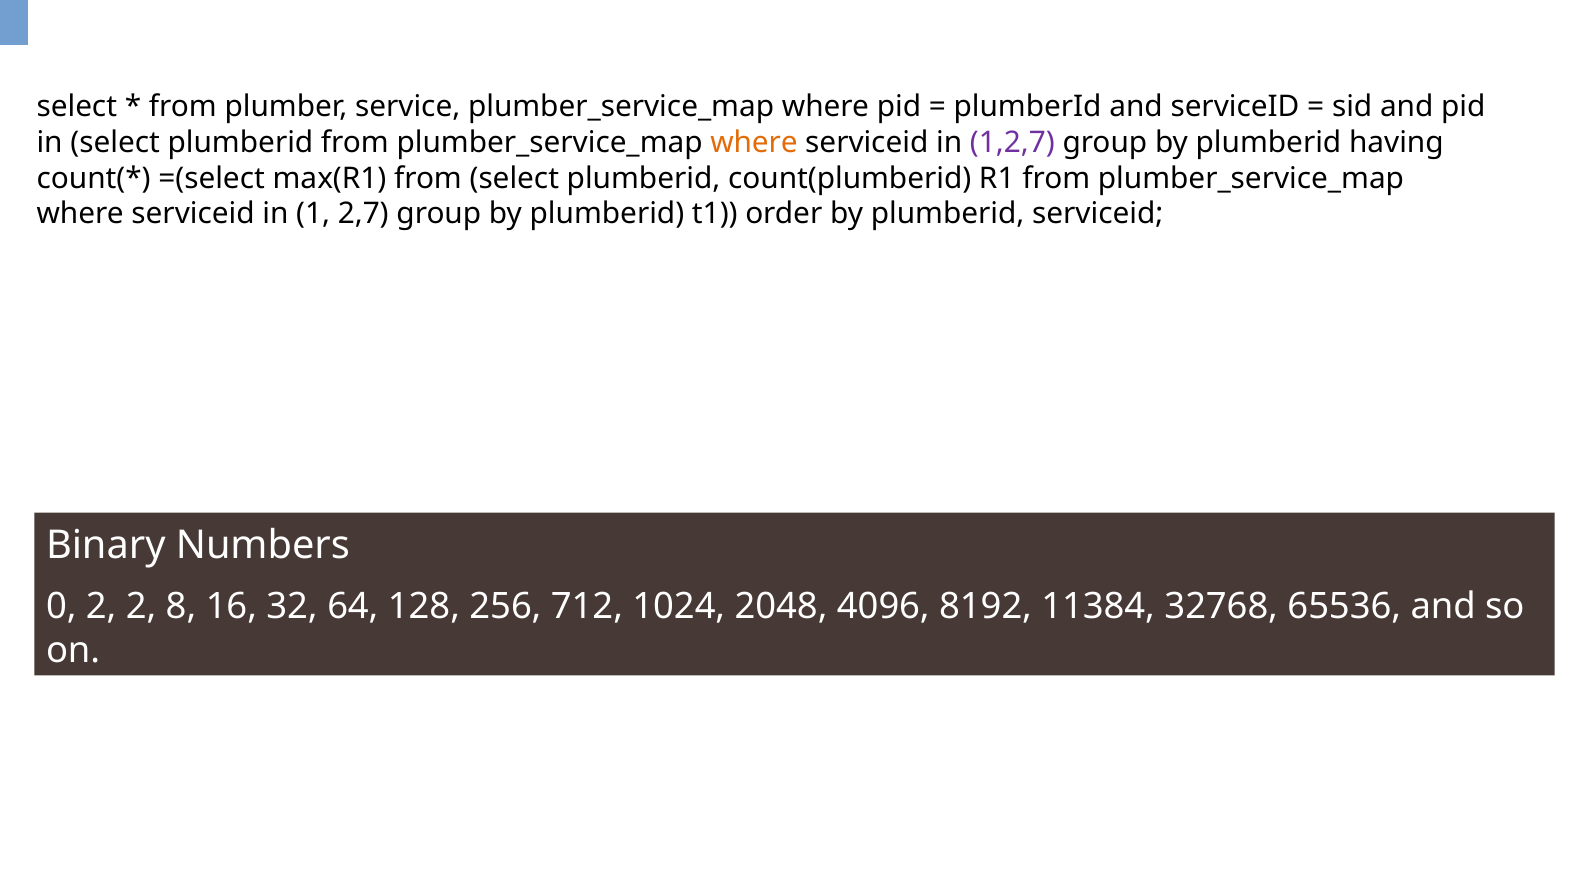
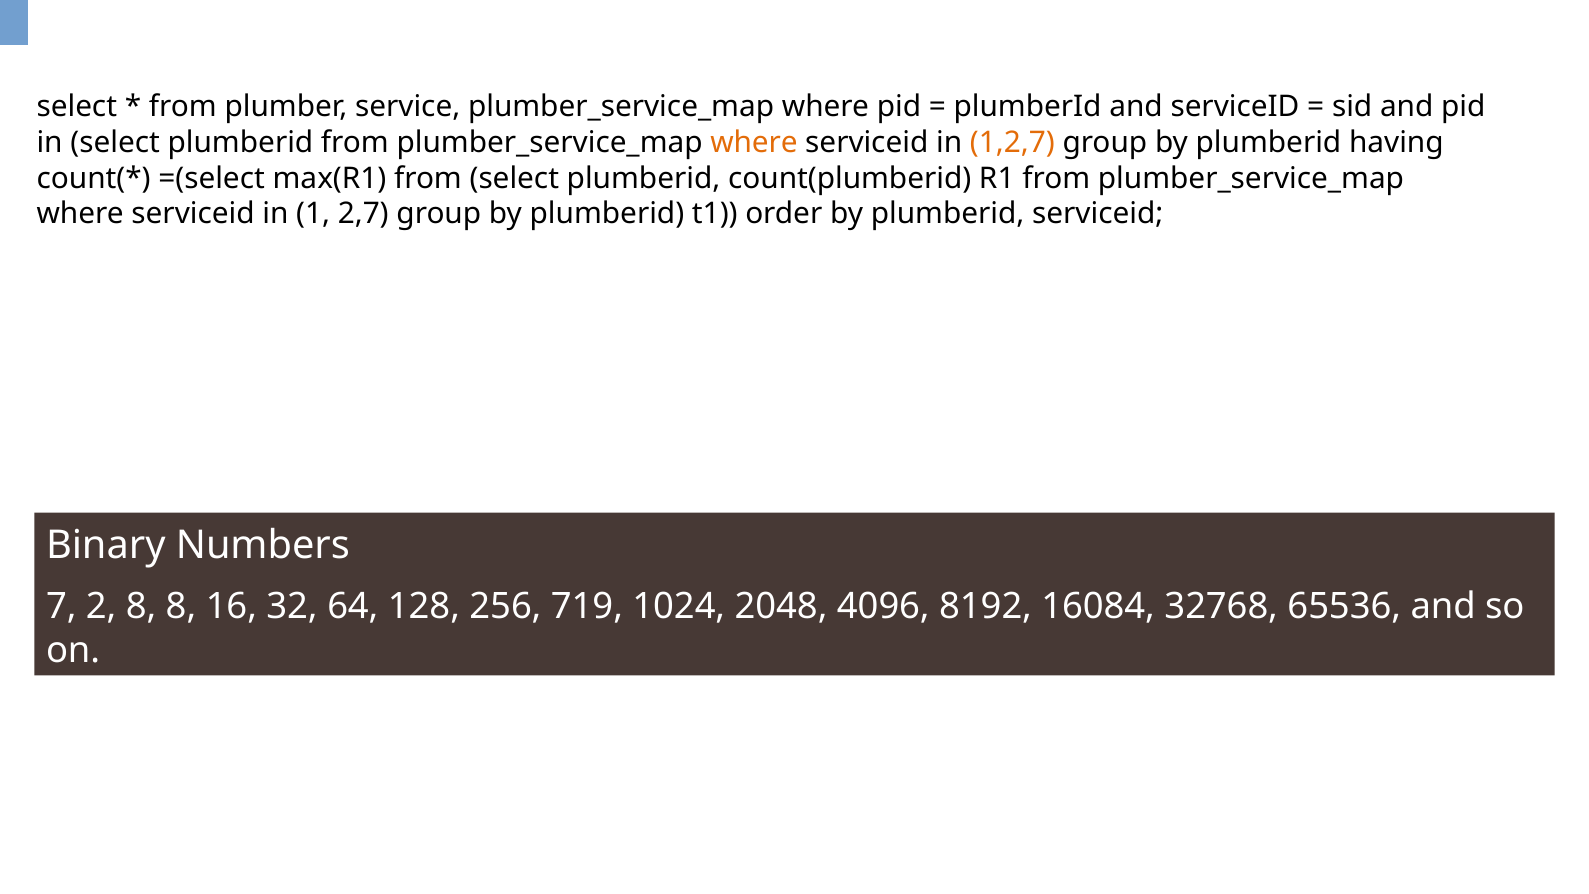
1,2,7 colour: purple -> orange
0: 0 -> 7
2 2: 2 -> 8
712: 712 -> 719
11384: 11384 -> 16084
